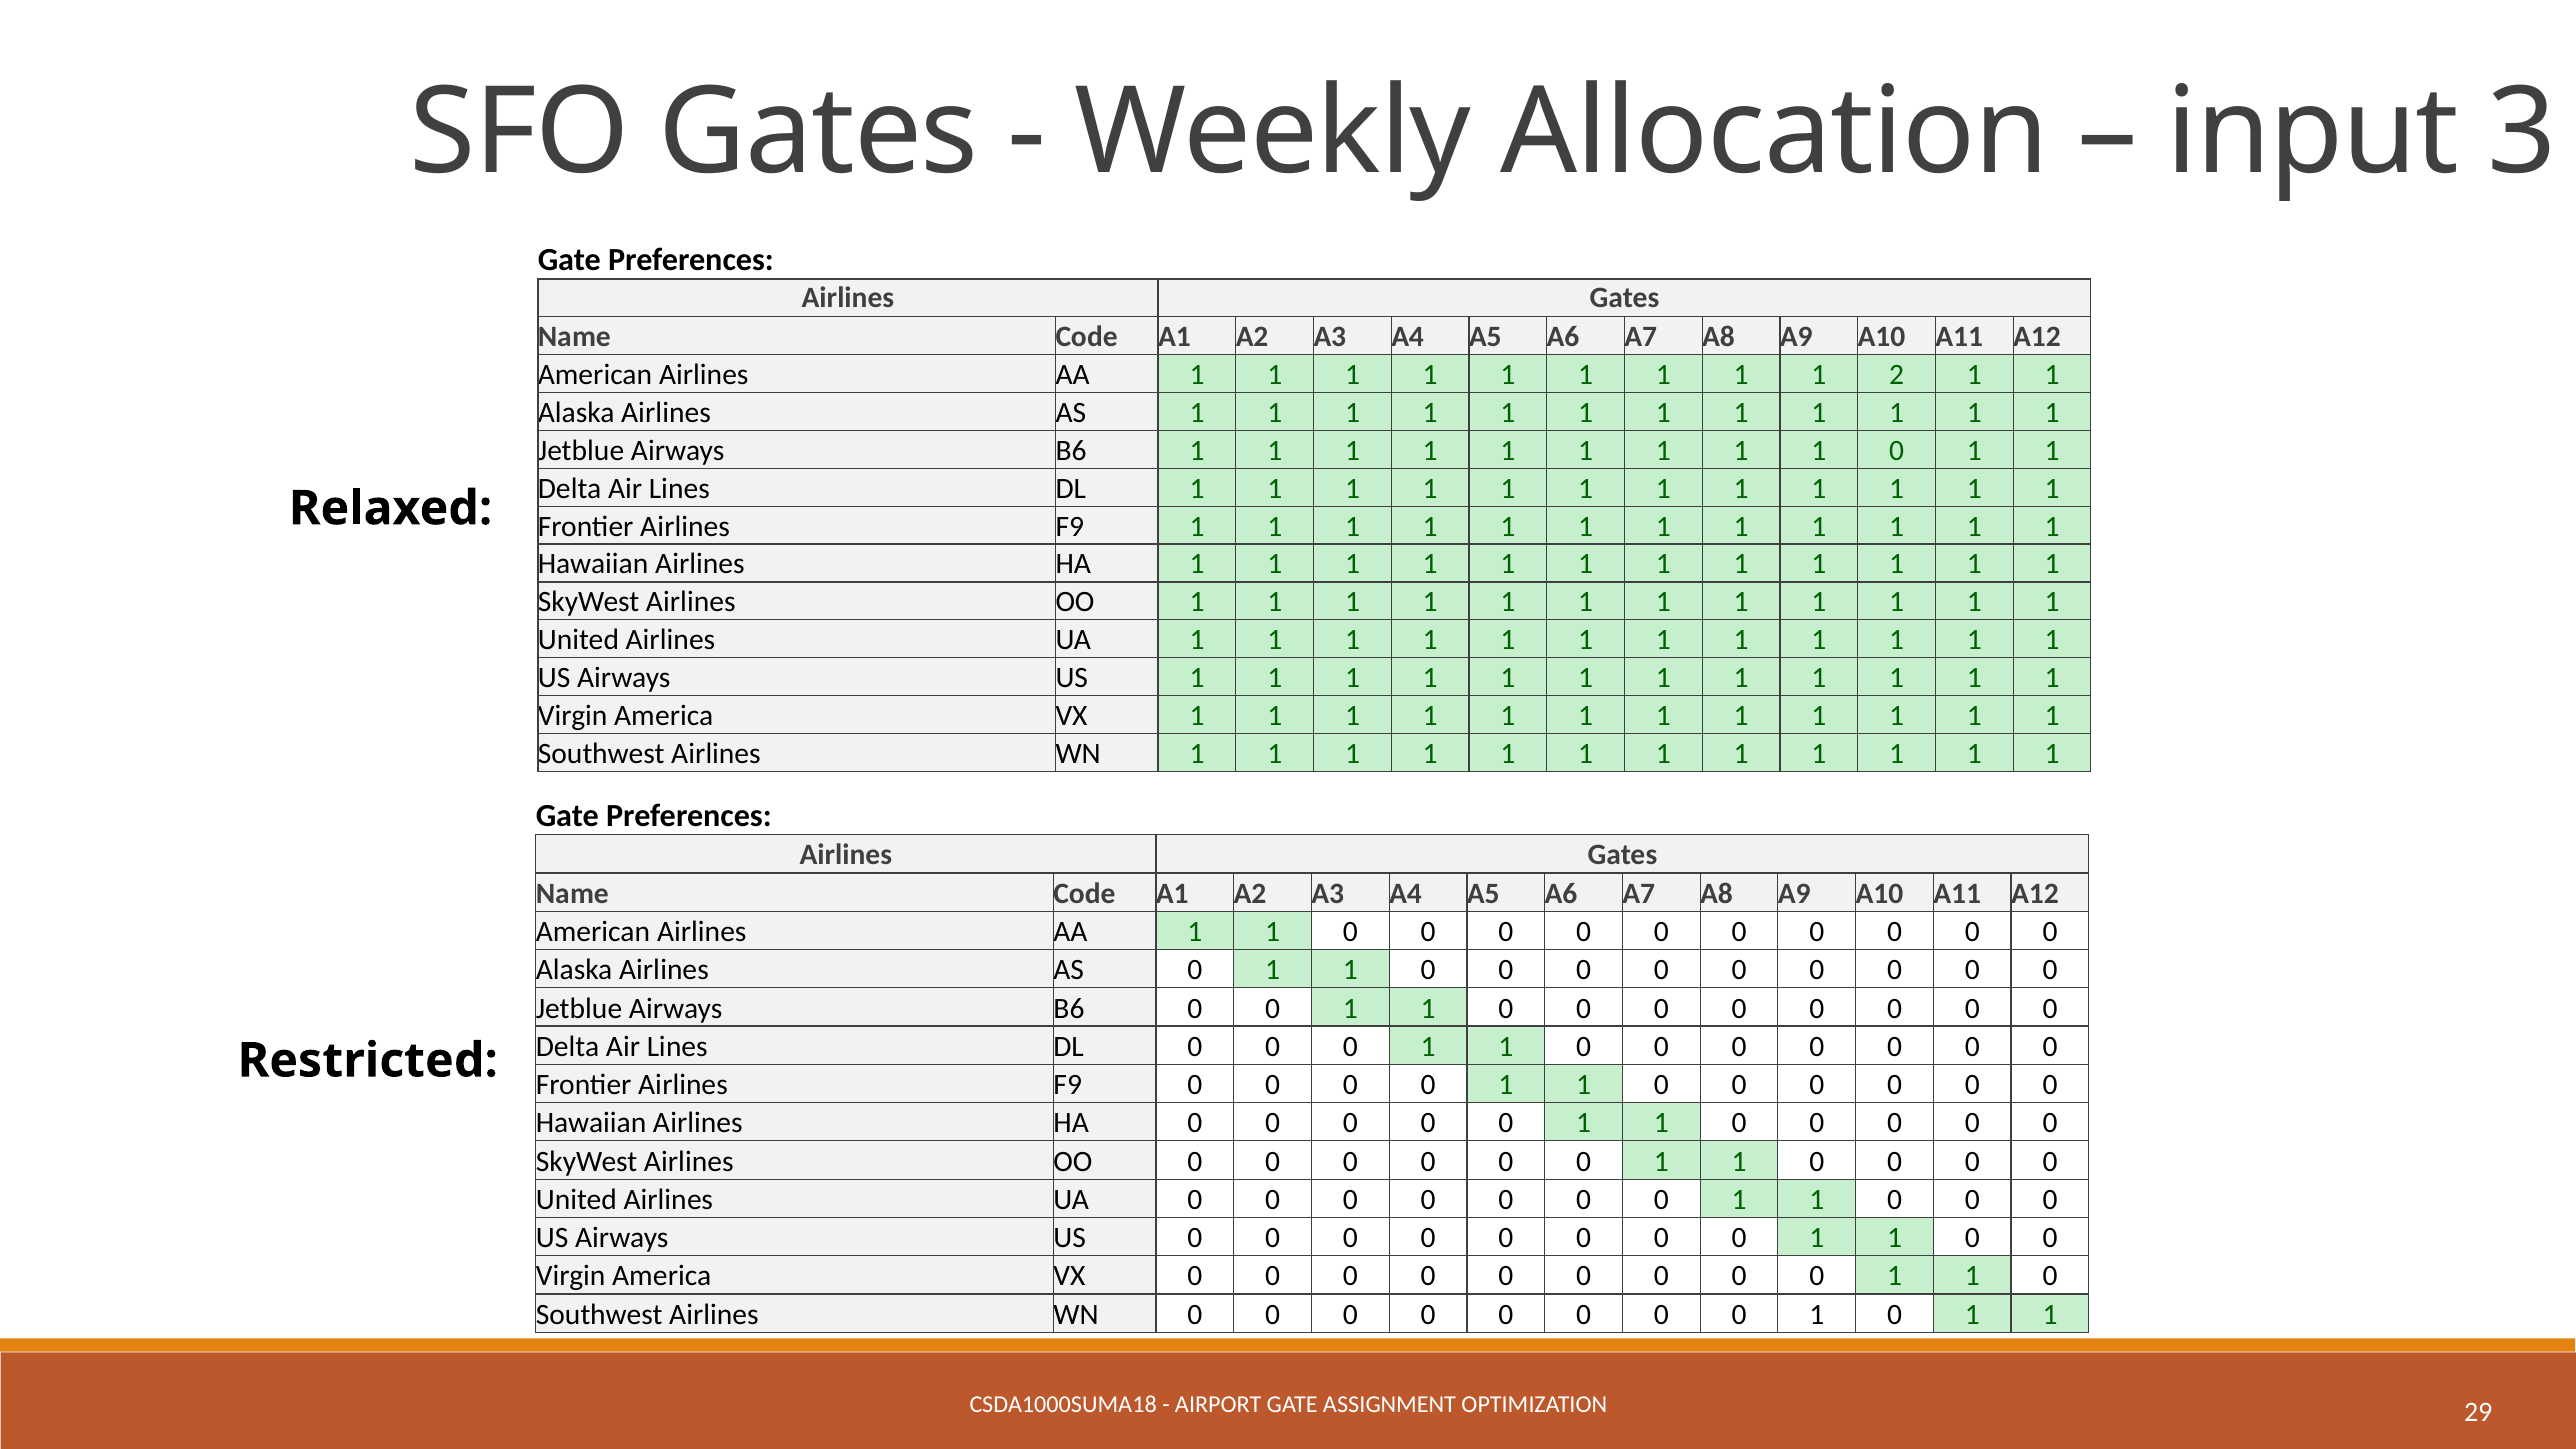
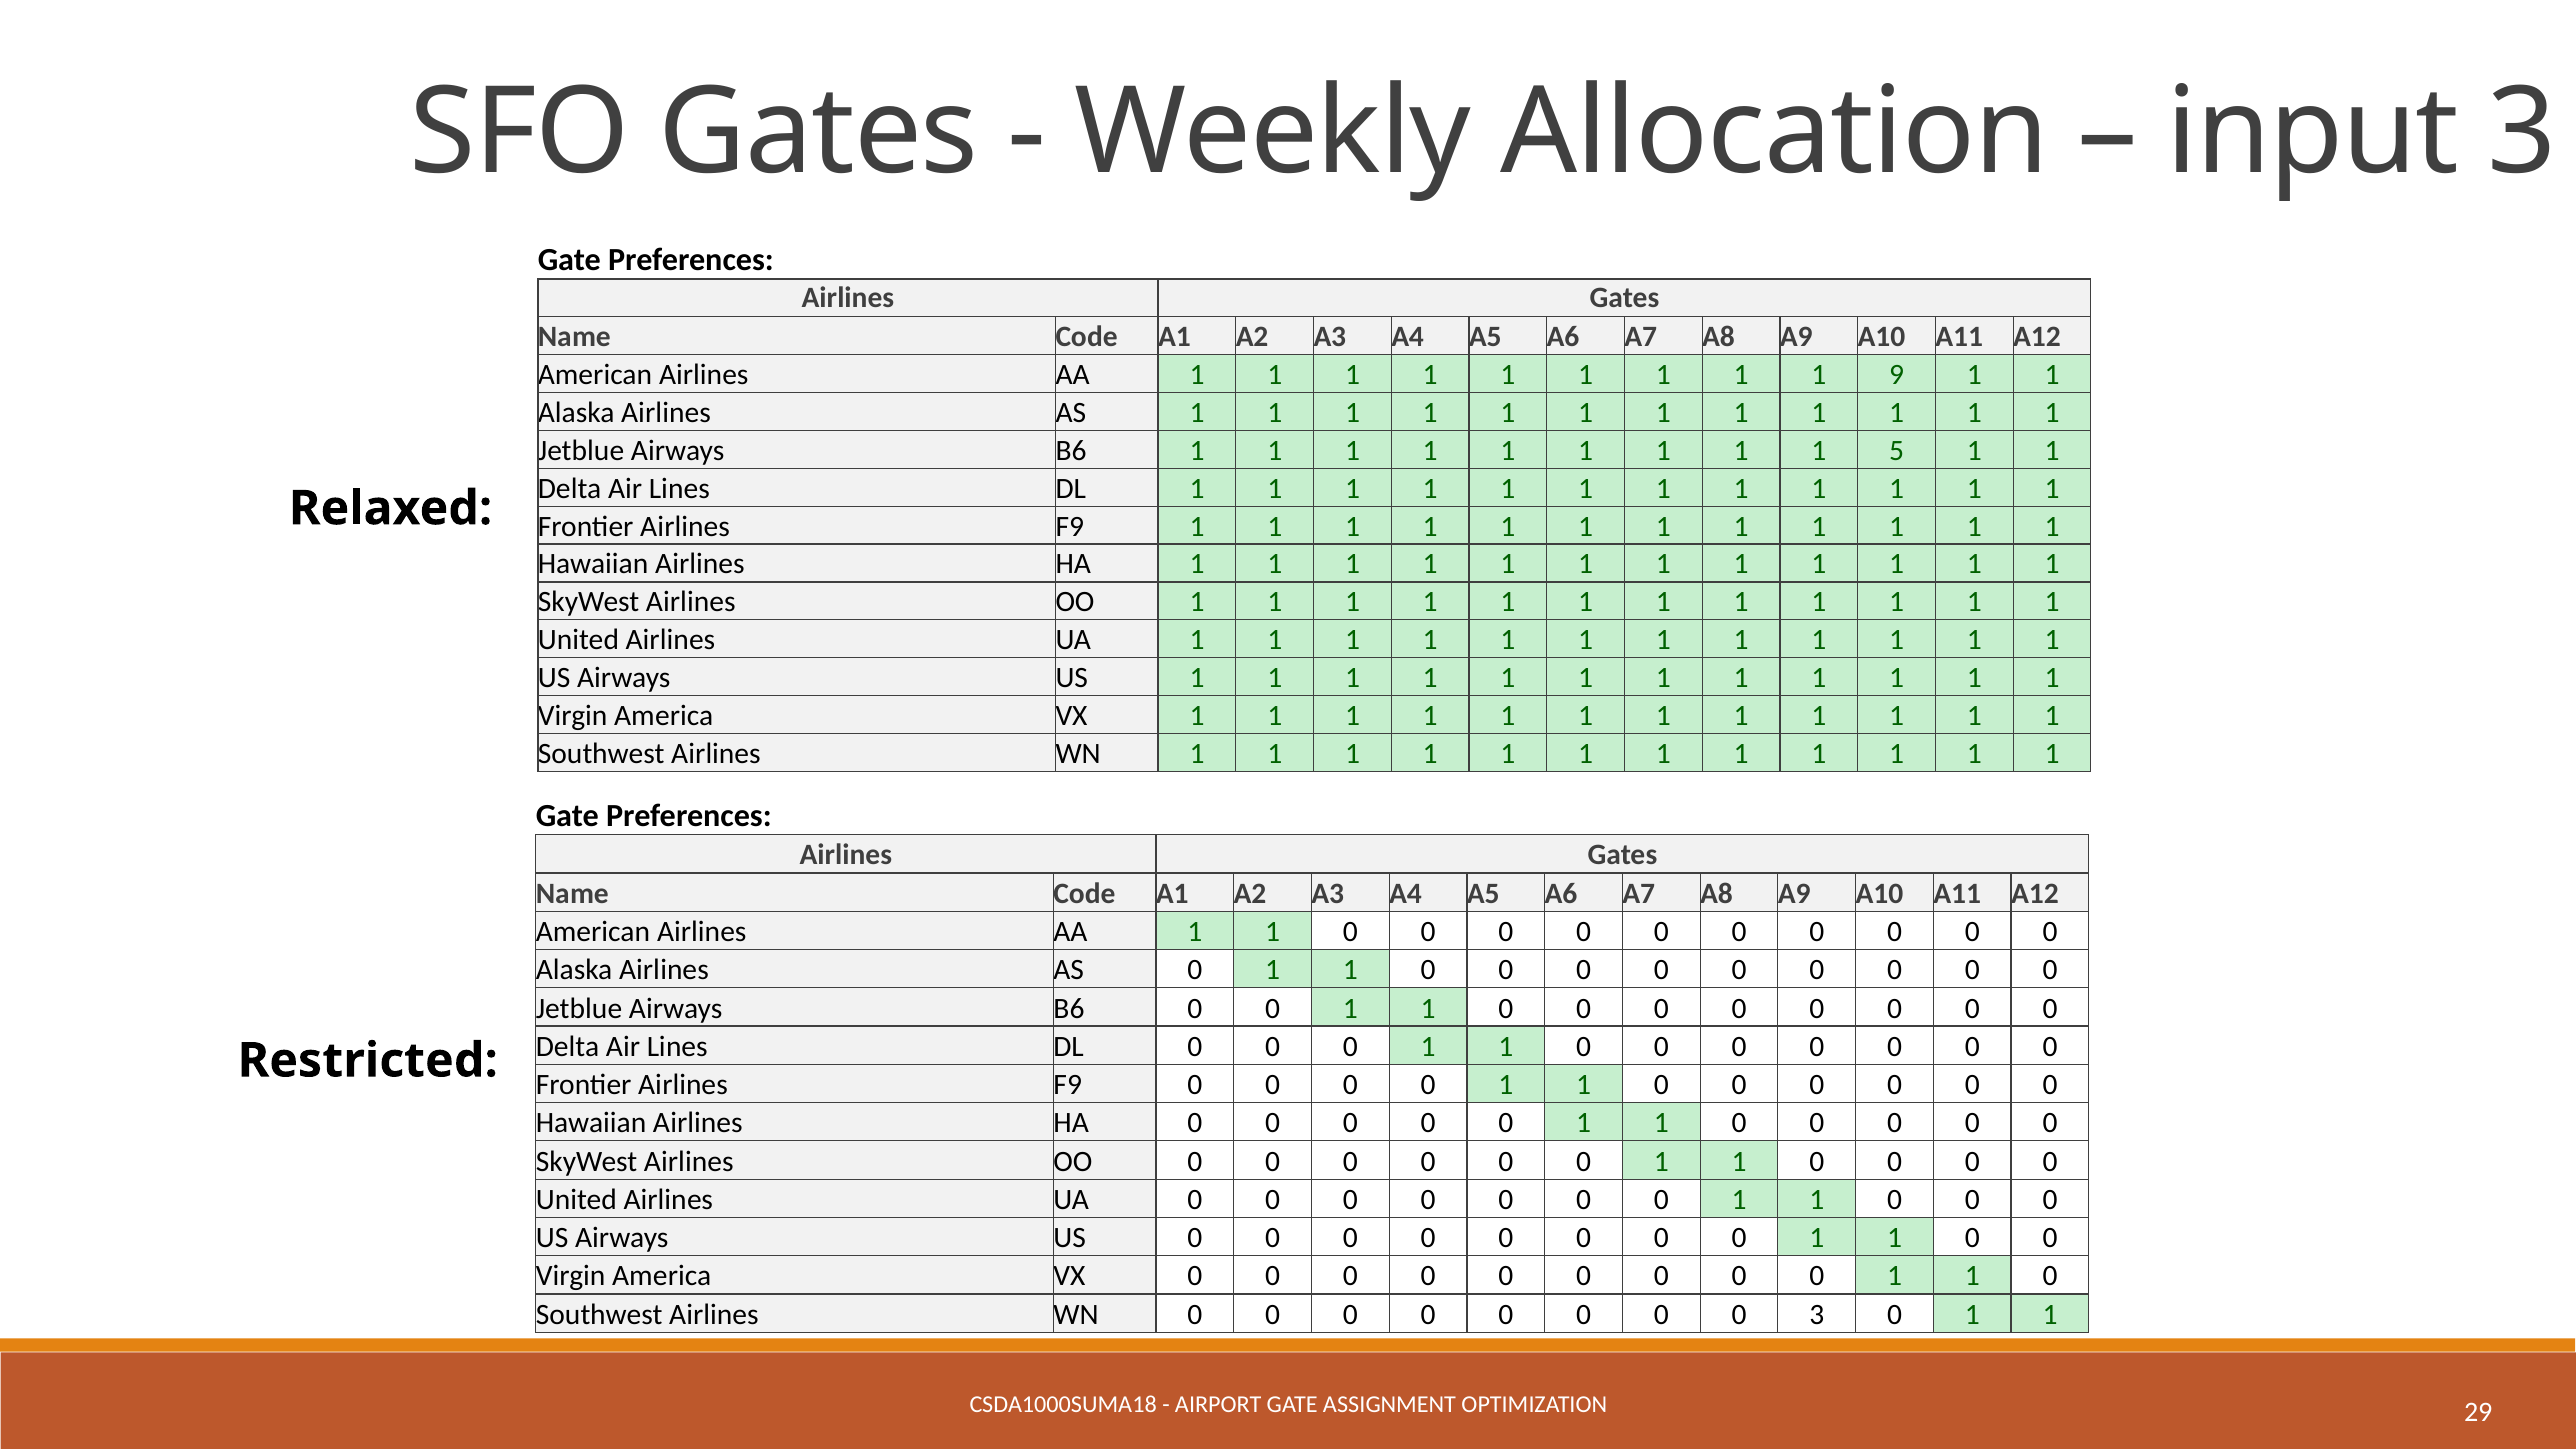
2: 2 -> 9
1 1 1 0: 0 -> 5
1 at (1817, 1314): 1 -> 3
